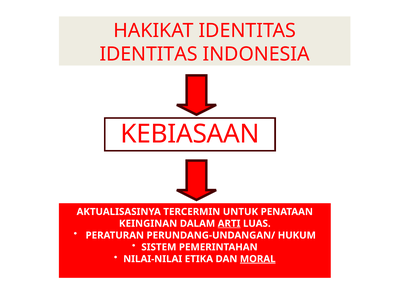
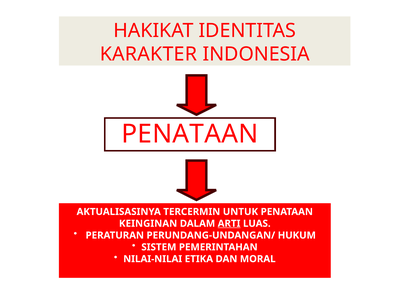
IDENTITAS at (149, 54): IDENTITAS -> KARAKTER
KEBIASAAN at (190, 134): KEBIASAAN -> PENATAAN
MORAL underline: present -> none
